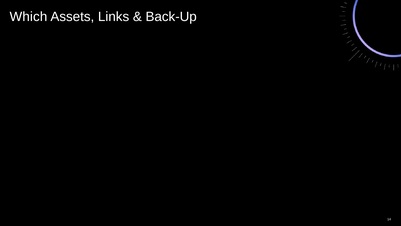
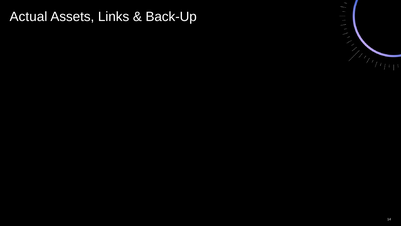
Which: Which -> Actual
